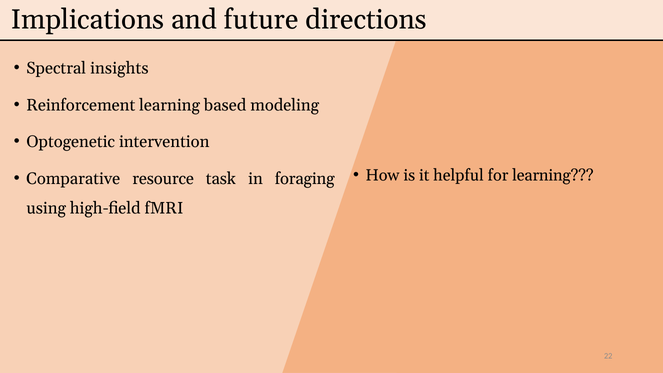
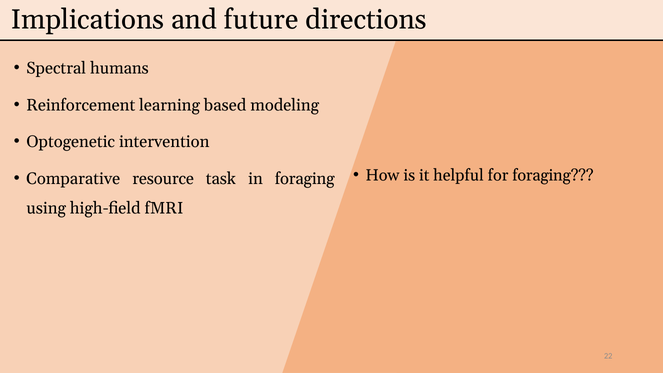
insights: insights -> humans
for learning: learning -> foraging
